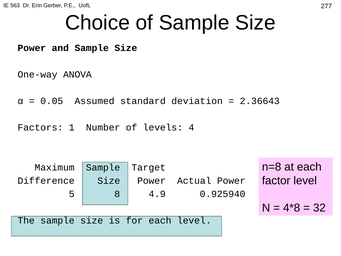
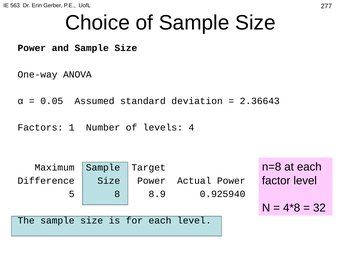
4.9: 4.9 -> 8.9
